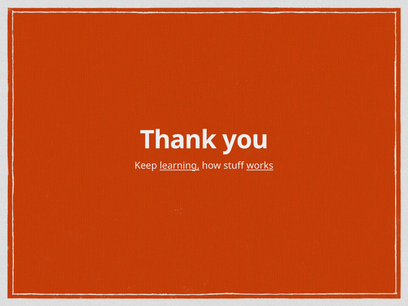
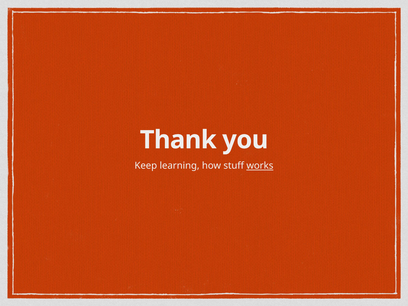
learning underline: present -> none
